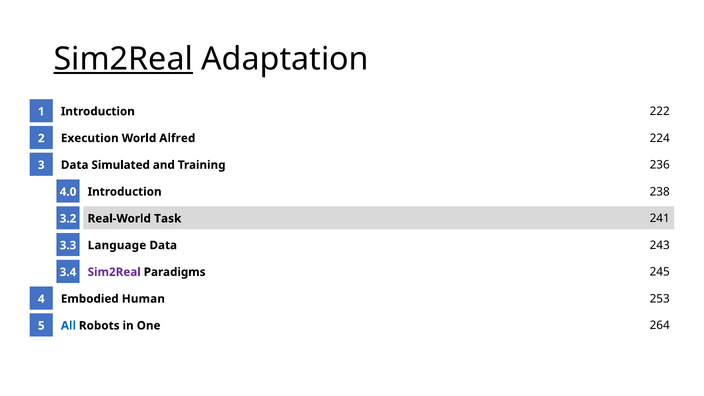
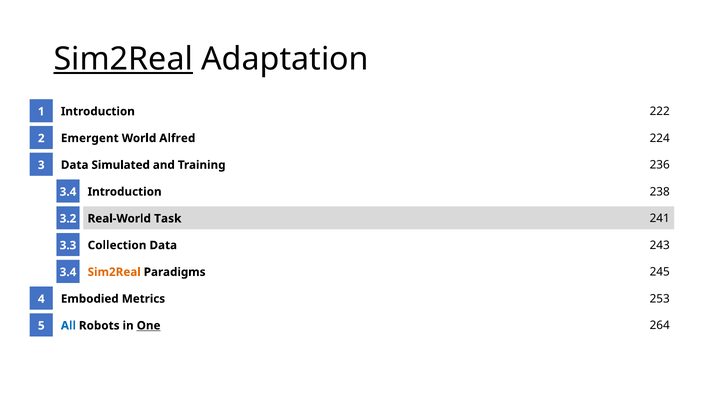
Execution: Execution -> Emergent
4.0 at (68, 192): 4.0 -> 3.4
Language: Language -> Collection
Sim2Real at (114, 272) colour: purple -> orange
Human: Human -> Metrics
One underline: none -> present
